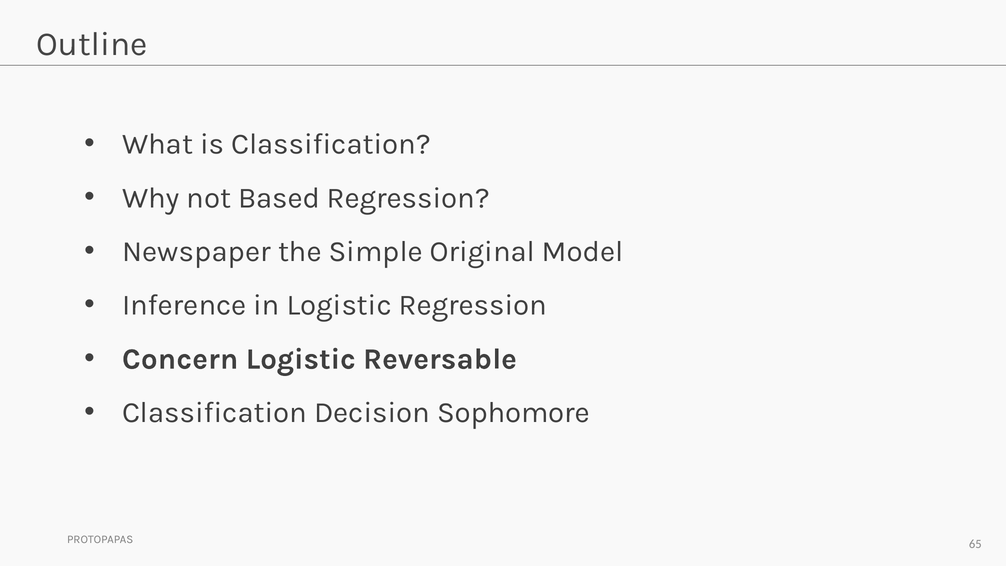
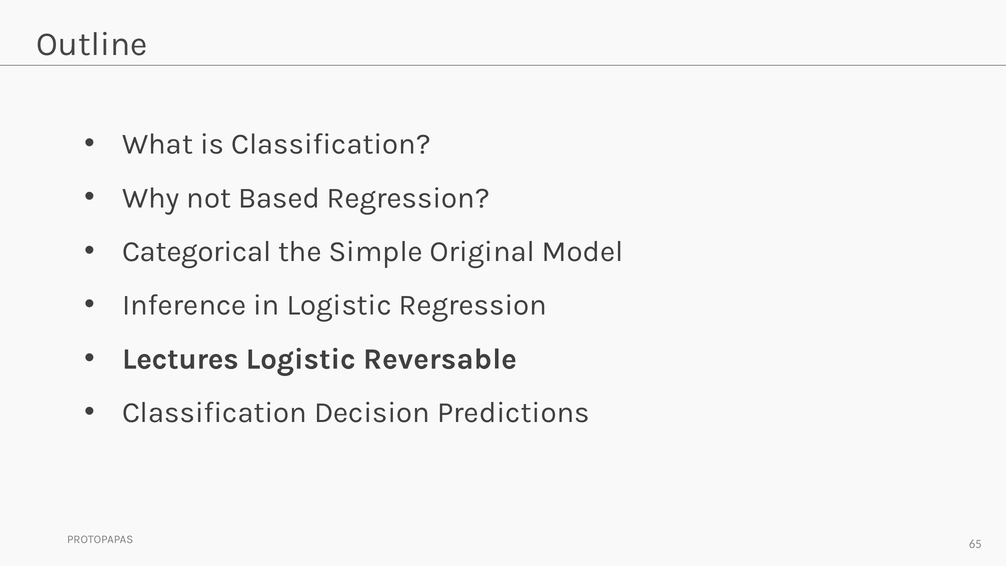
Newspaper: Newspaper -> Categorical
Concern: Concern -> Lectures
Sophomore: Sophomore -> Predictions
